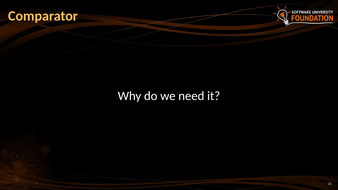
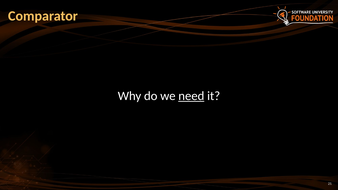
need underline: none -> present
